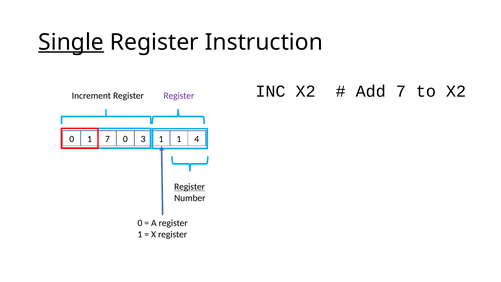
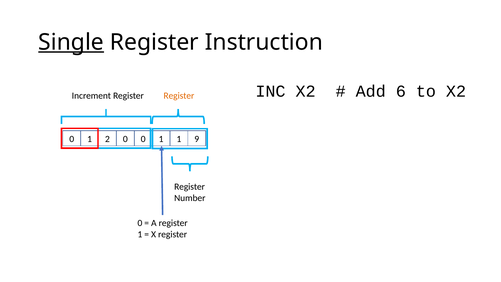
Add 7: 7 -> 6
Register at (179, 96) colour: purple -> orange
1 7: 7 -> 2
0 3: 3 -> 0
4: 4 -> 9
Register at (190, 187) underline: present -> none
